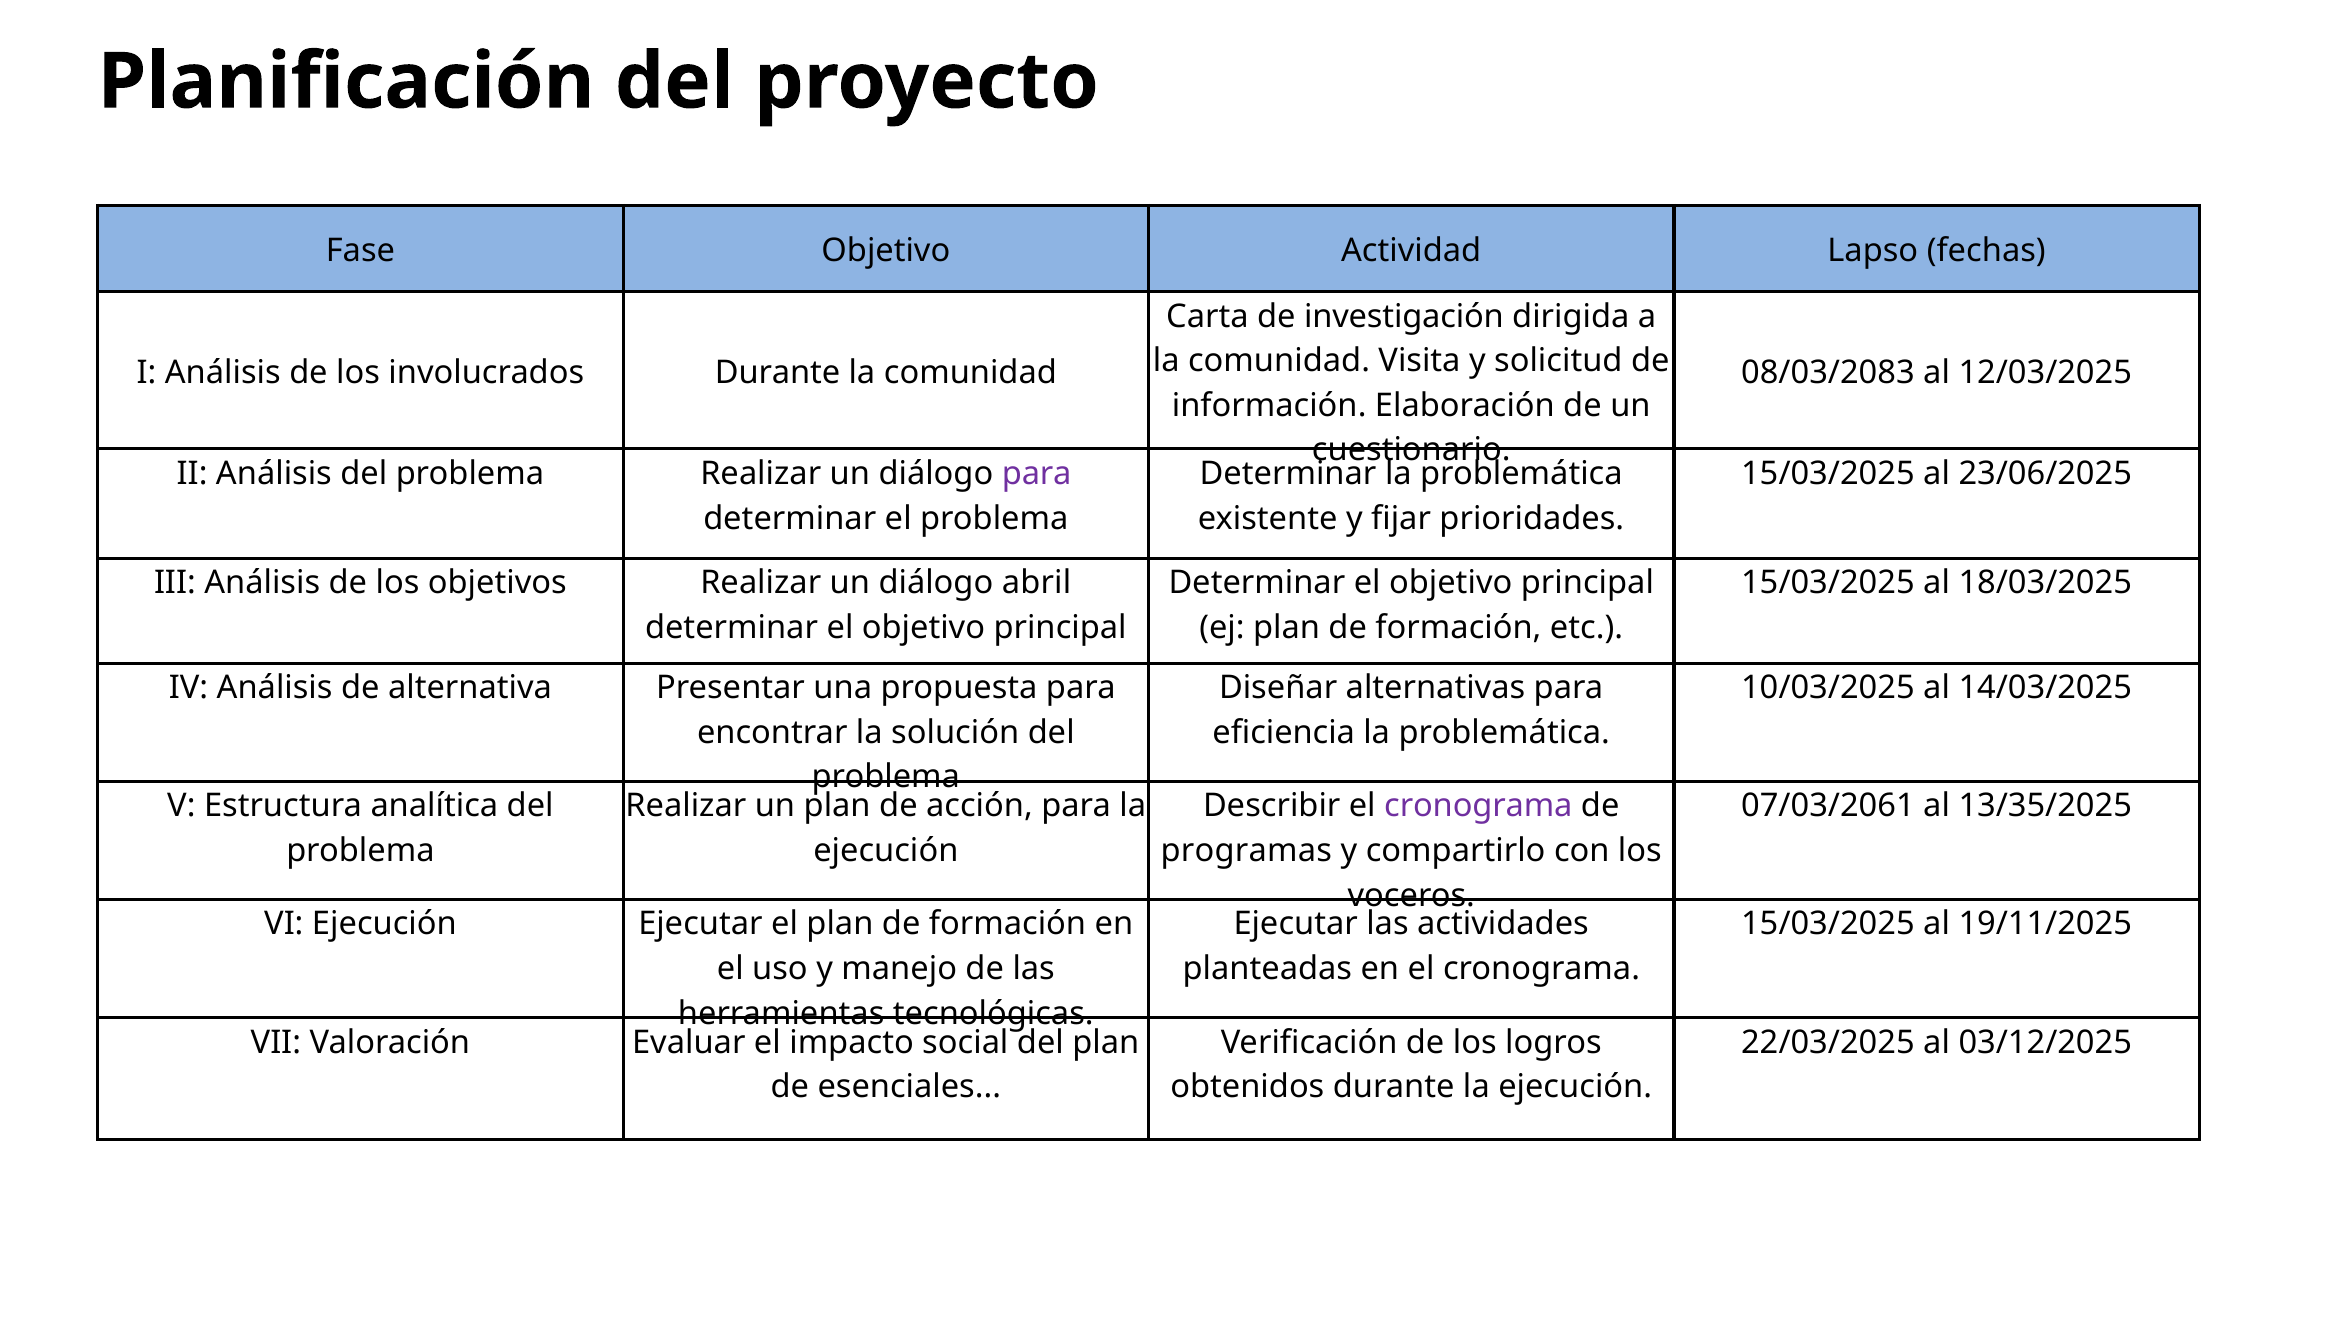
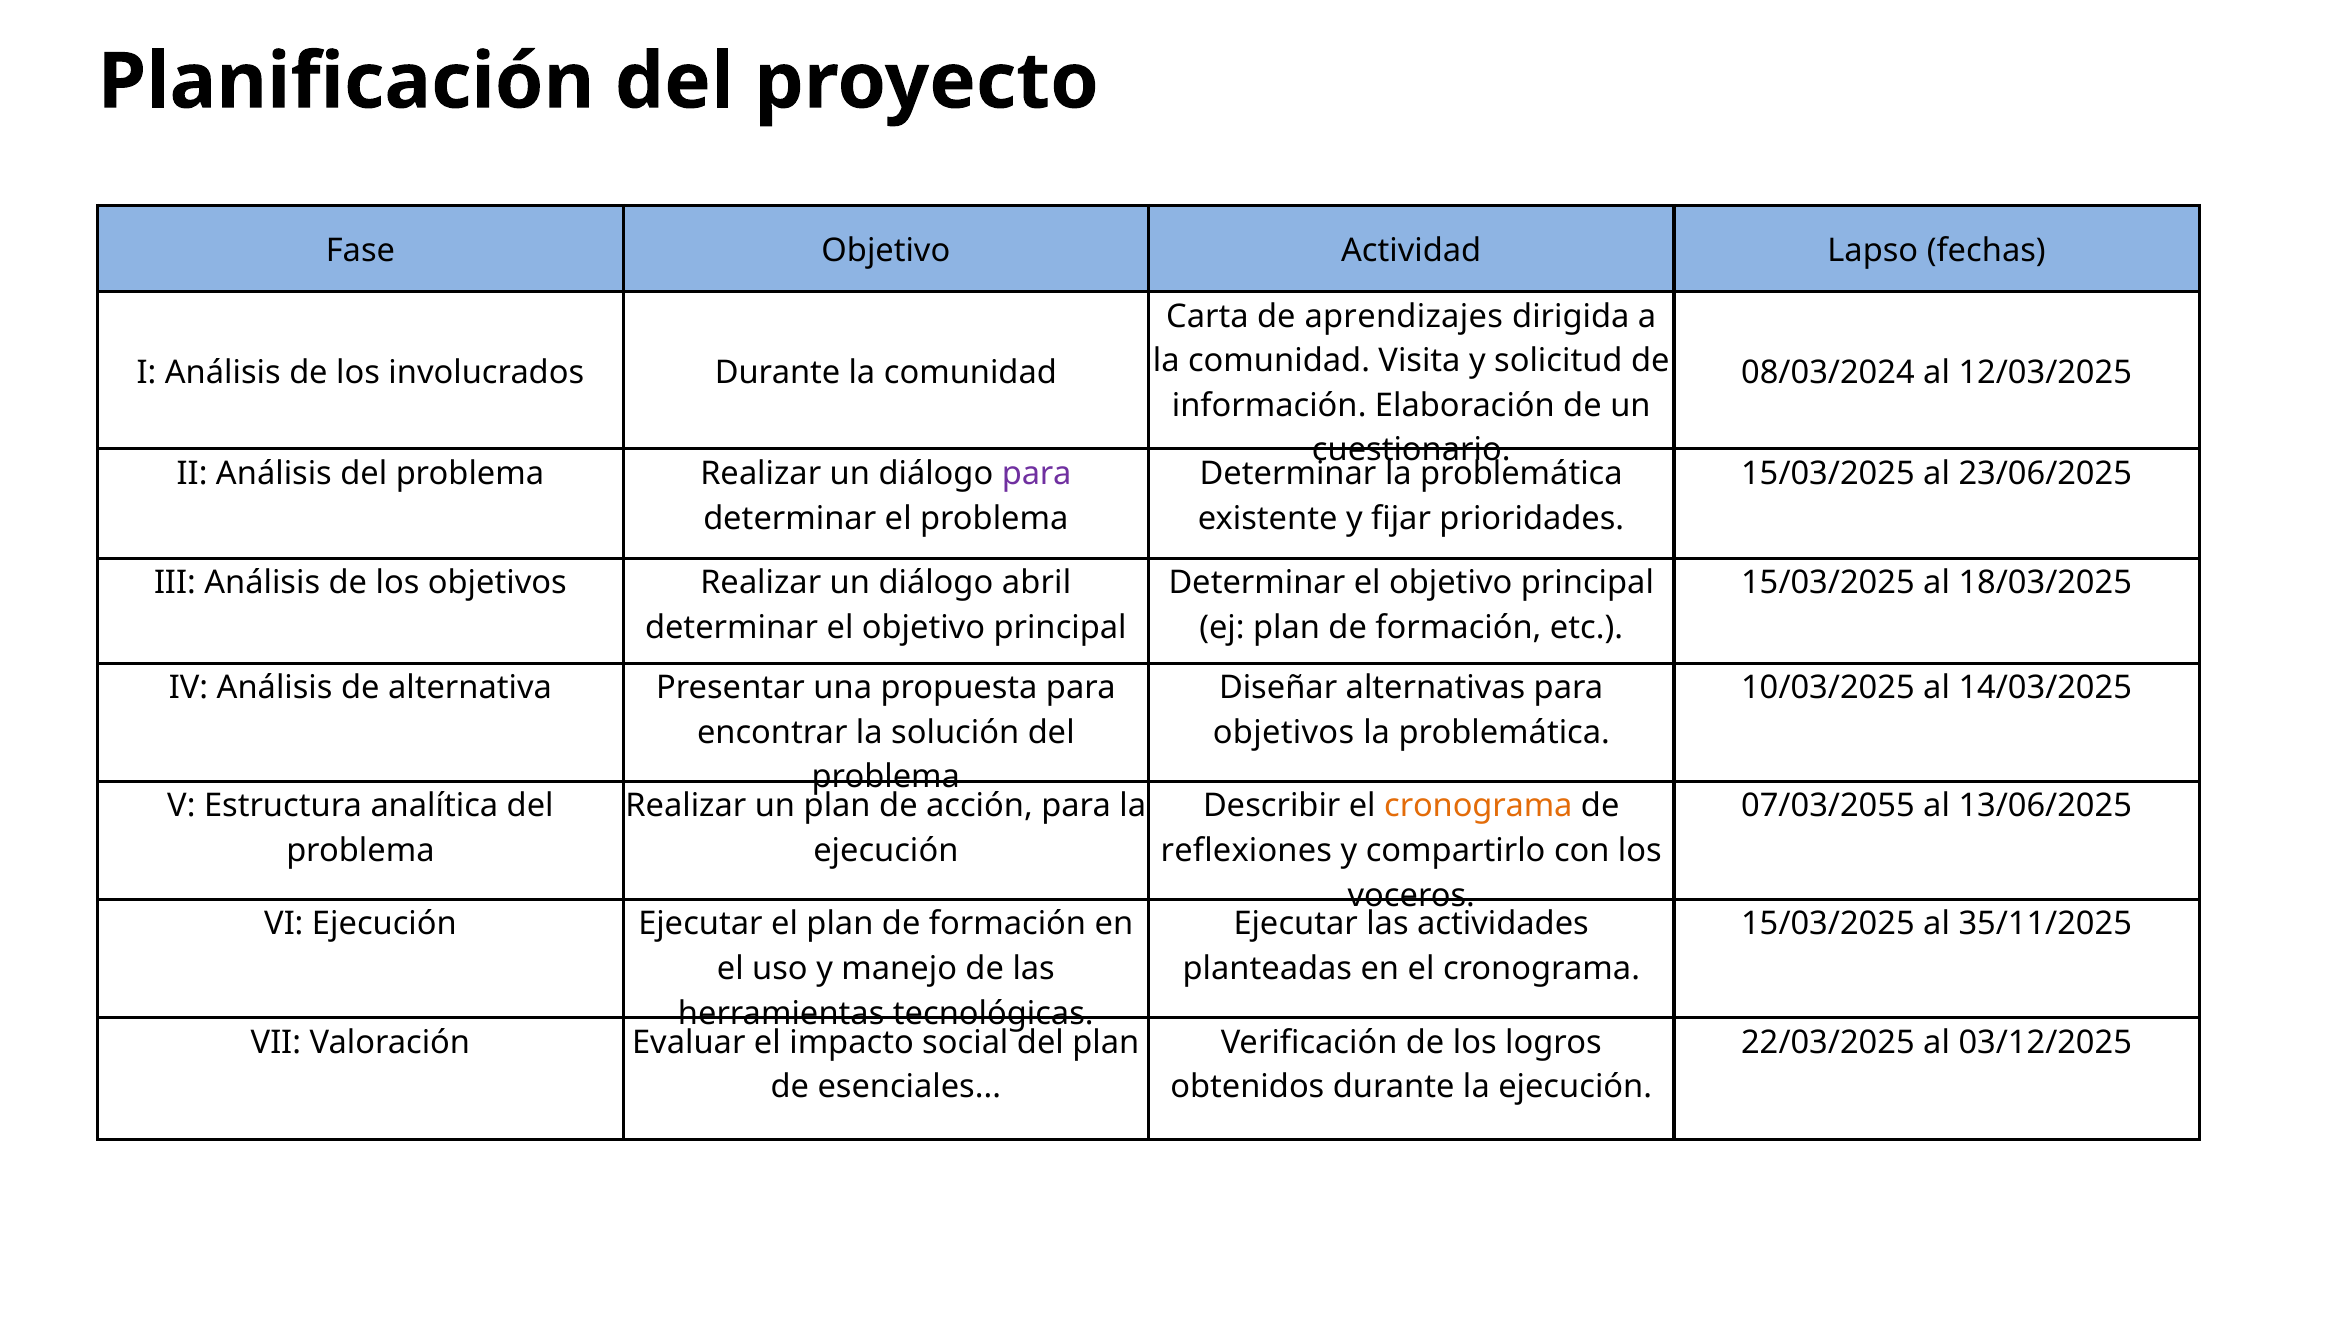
investigación: investigación -> aprendizajes
08/03/2083: 08/03/2083 -> 08/03/2024
eficiencia at (1284, 732): eficiencia -> objetivos
cronograma at (1478, 806) colour: purple -> orange
07/03/2061: 07/03/2061 -> 07/03/2055
13/35/2025: 13/35/2025 -> 13/06/2025
programas: programas -> reflexiones
19/11/2025: 19/11/2025 -> 35/11/2025
